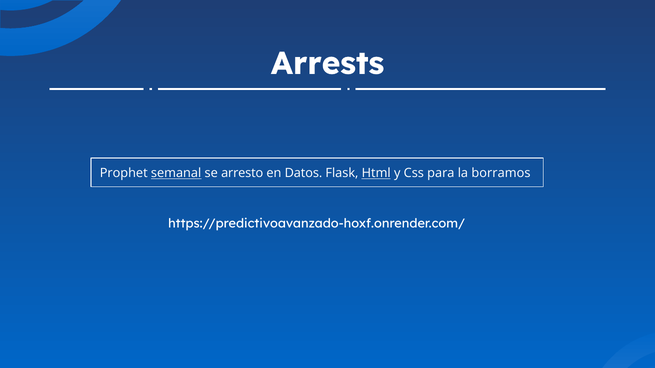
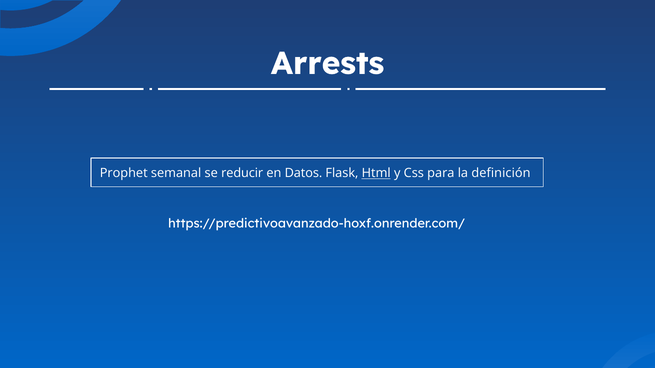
semanal underline: present -> none
arresto: arresto -> reducir
borramos: borramos -> definición
